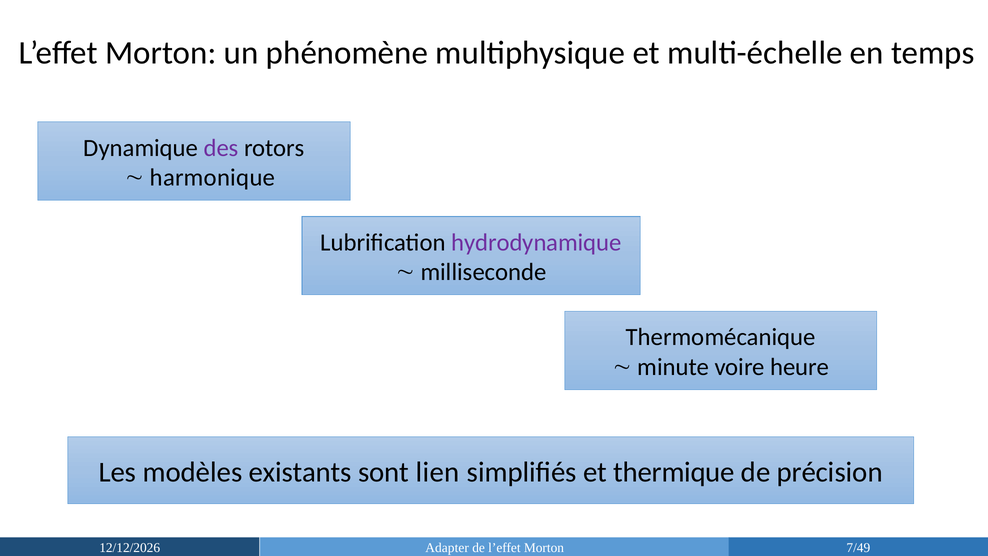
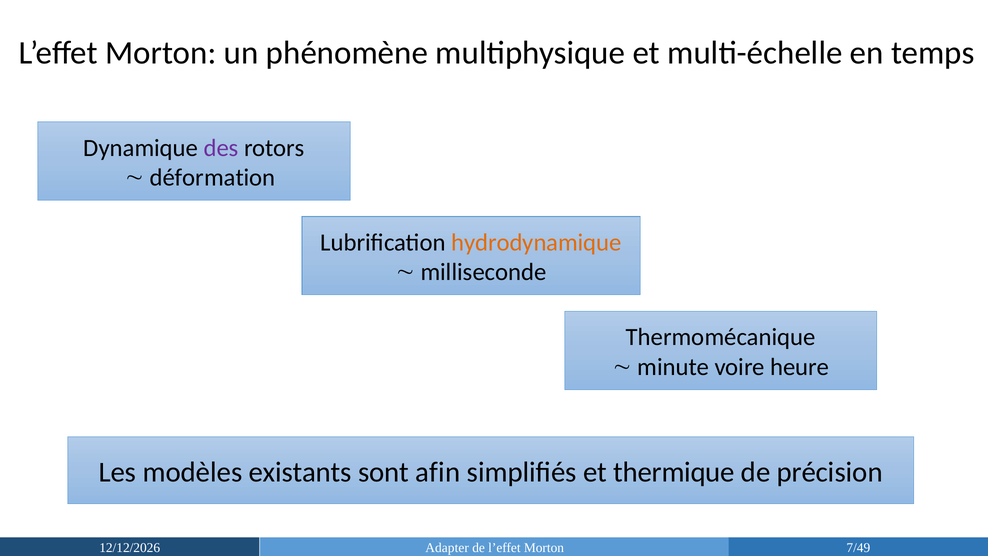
harmonique: harmonique -> déformation
hydrodynamique colour: purple -> orange
lien: lien -> afin
